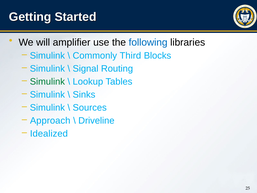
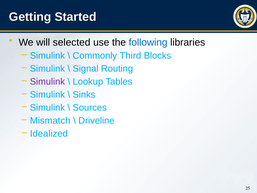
amplifier: amplifier -> selected
Simulink at (47, 82) colour: green -> purple
Approach: Approach -> Mismatch
